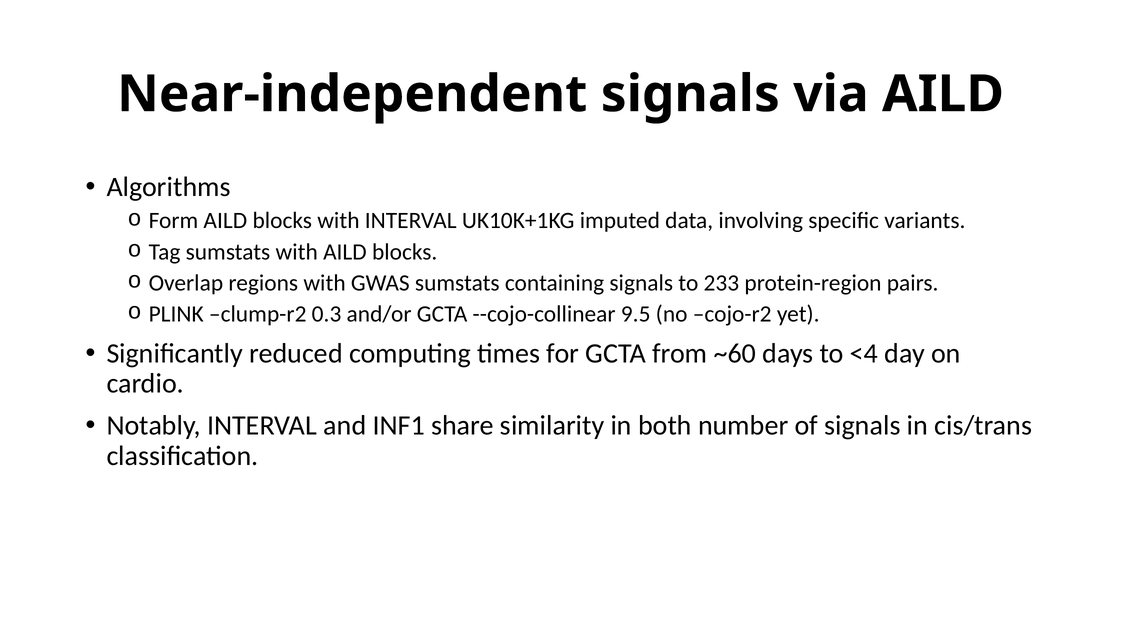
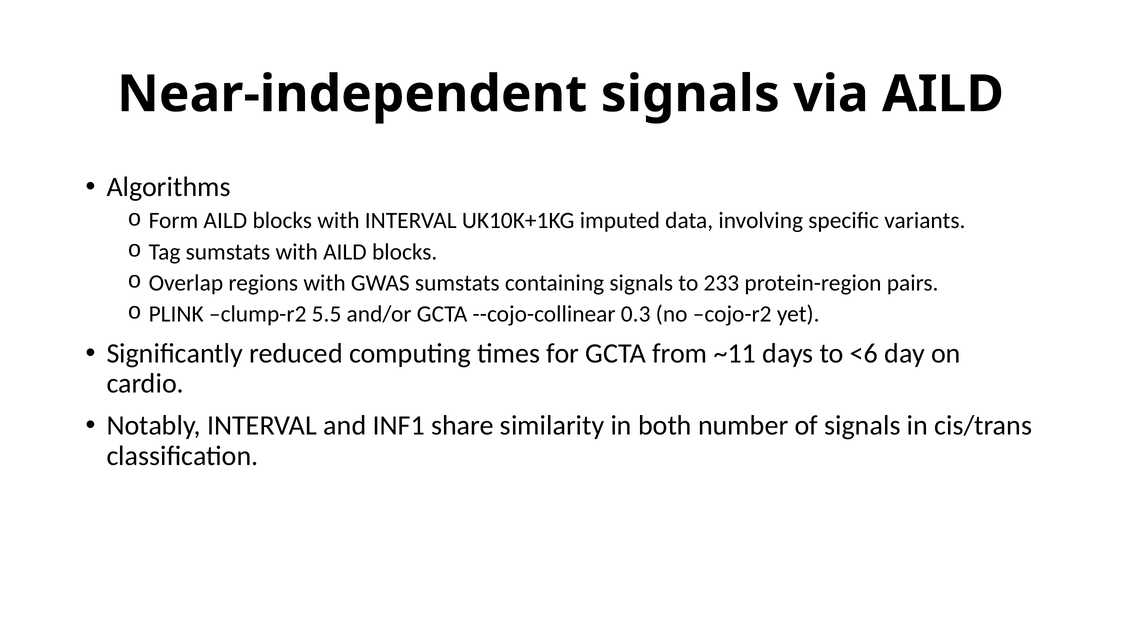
0.3: 0.3 -> 5.5
9.5: 9.5 -> 0.3
~60: ~60 -> ~11
<4: <4 -> <6
